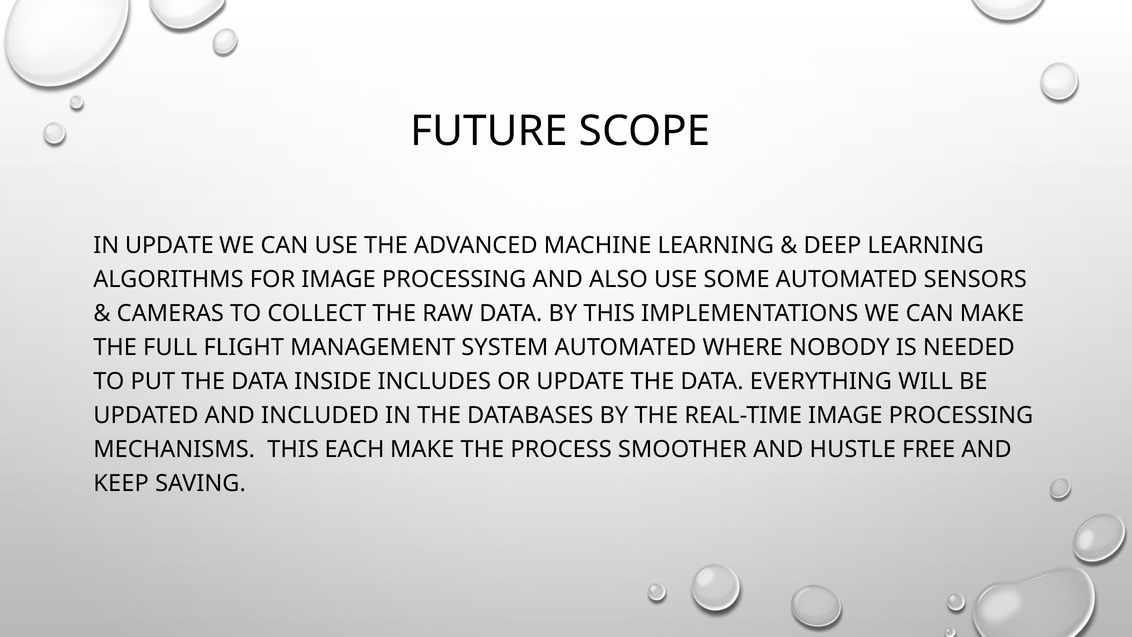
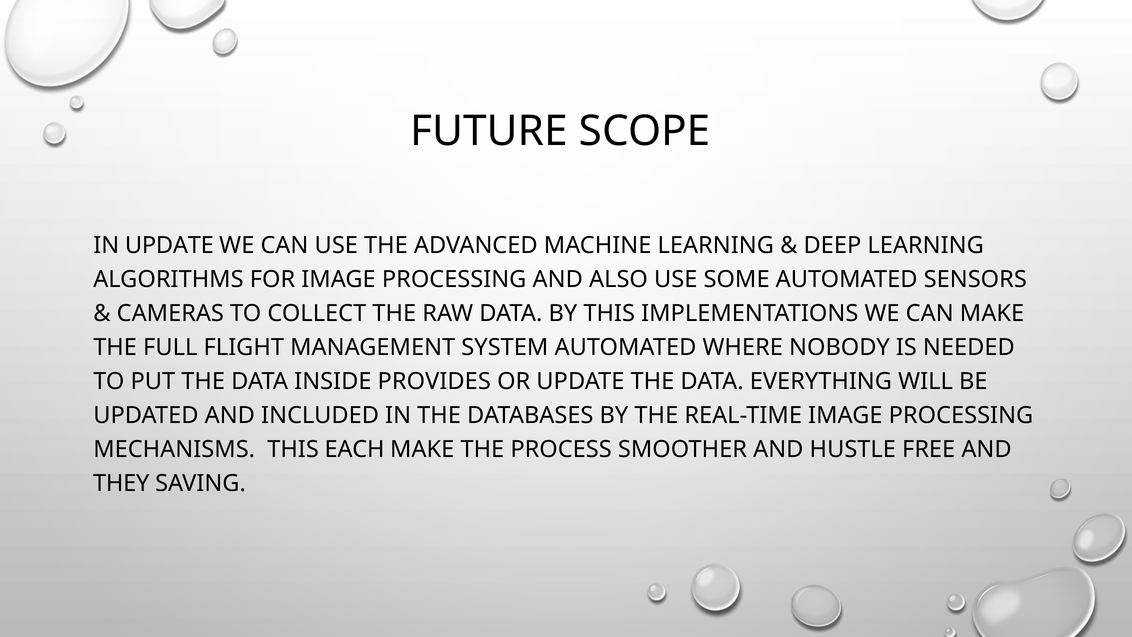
INCLUDES: INCLUDES -> PROVIDES
KEEP: KEEP -> THEY
